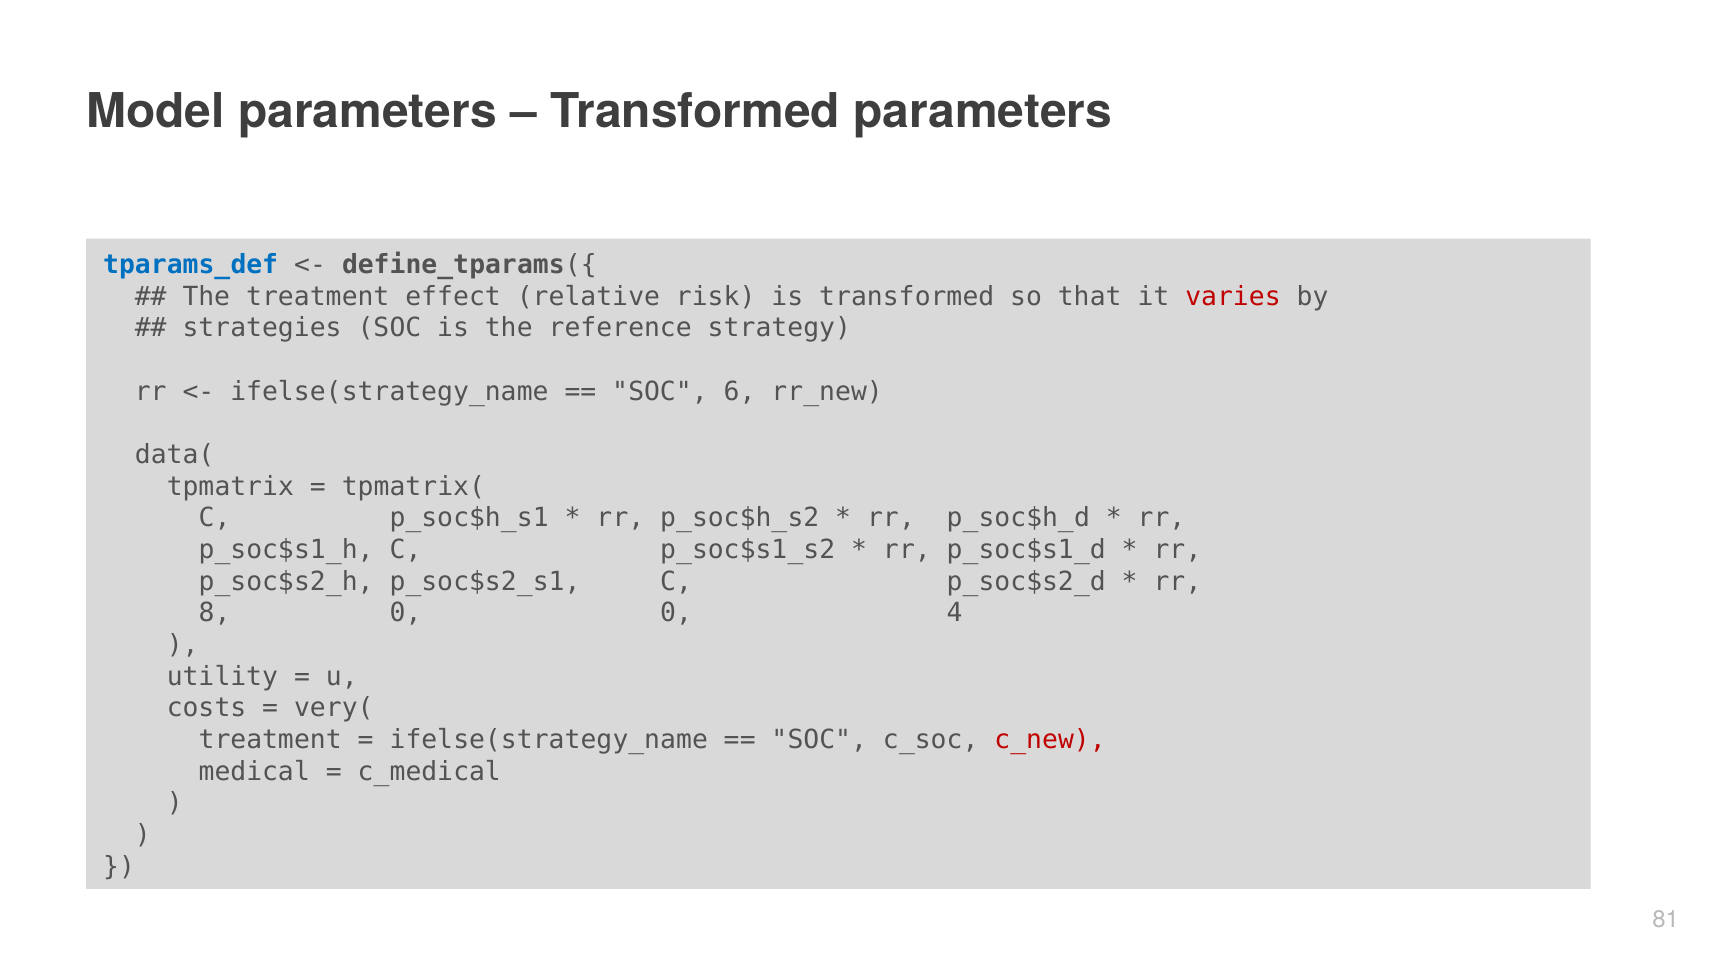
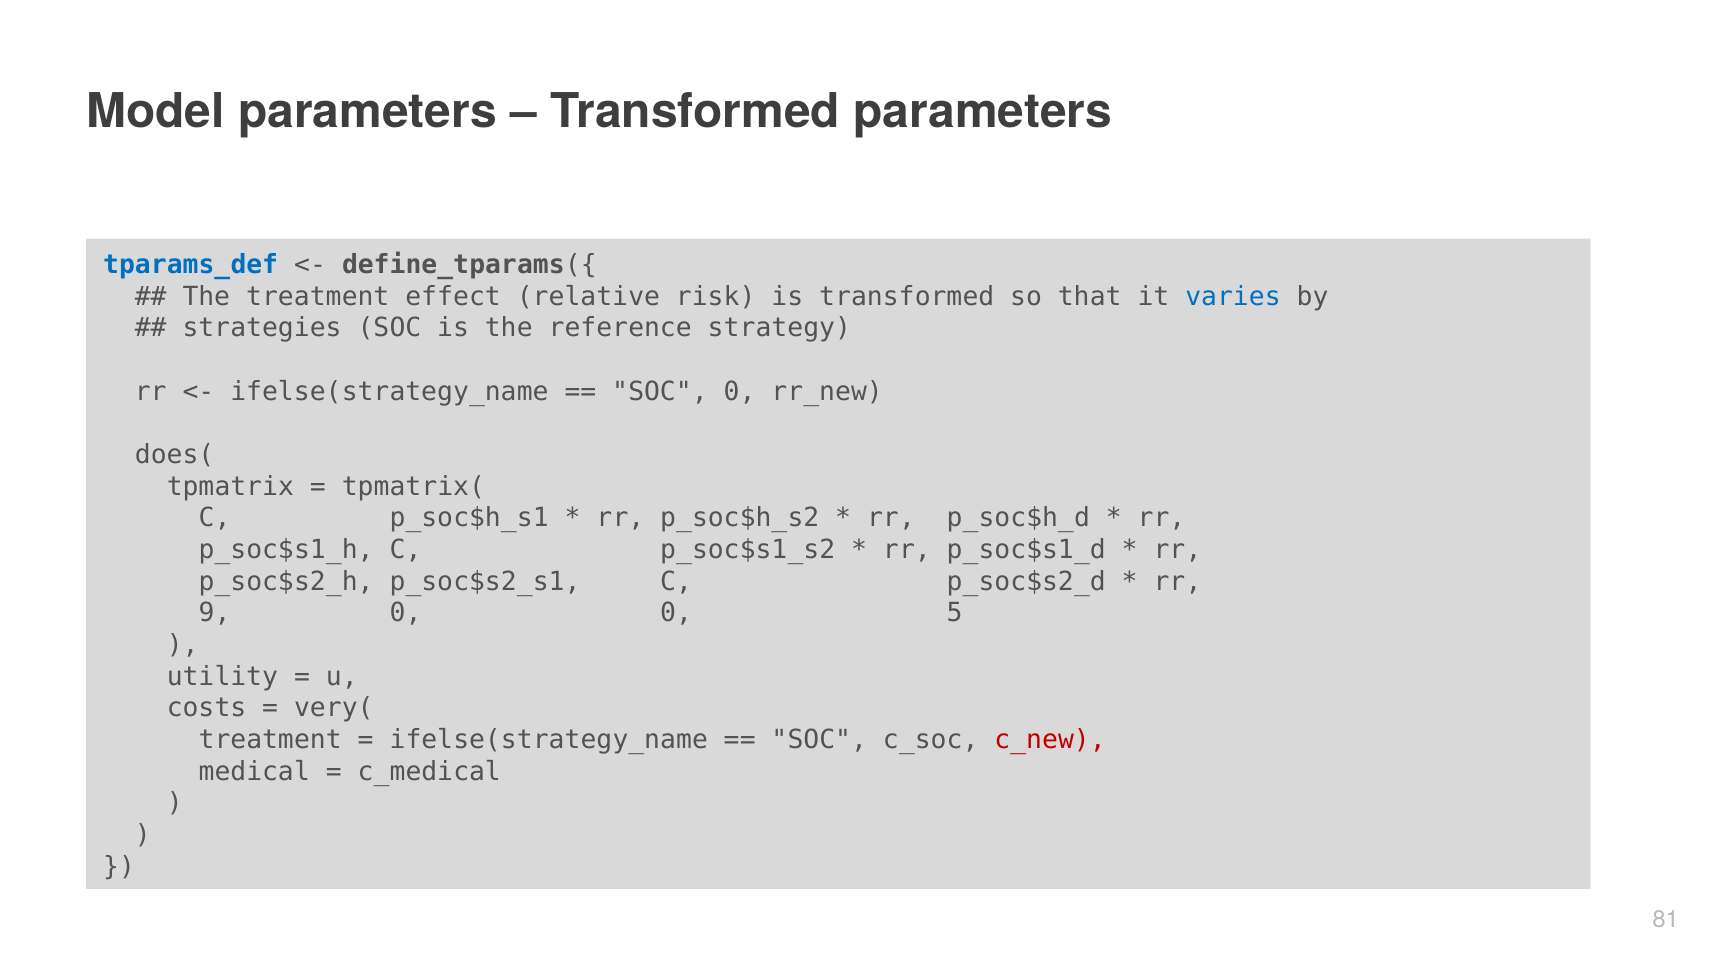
varies colour: red -> blue
SOC 6: 6 -> 0
data(: data( -> does(
8: 8 -> 9
4: 4 -> 5
